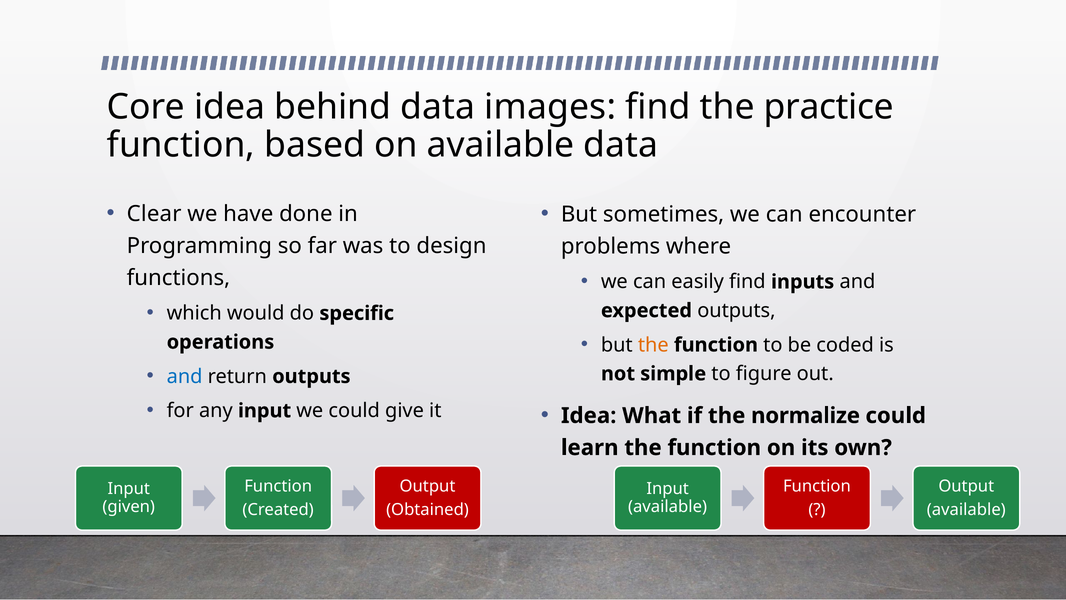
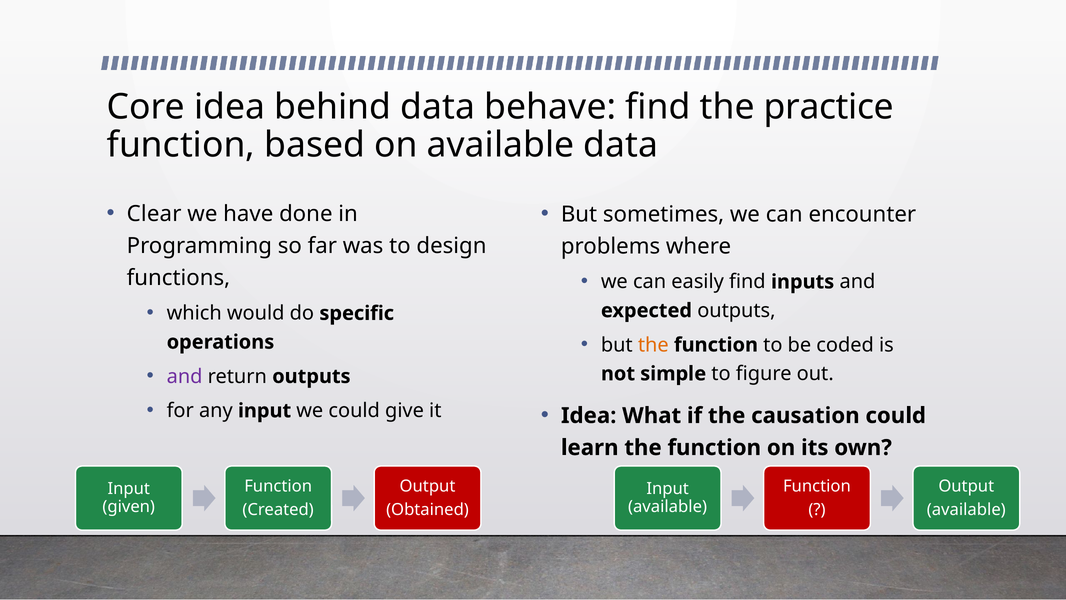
images: images -> behave
and at (185, 376) colour: blue -> purple
normalize: normalize -> causation
